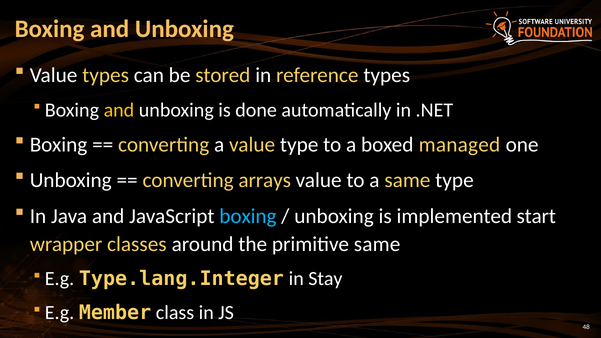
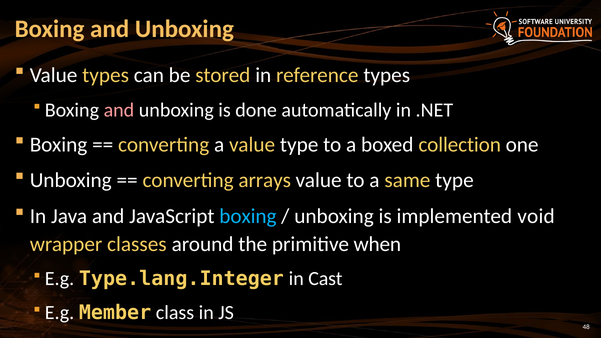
and at (119, 110) colour: yellow -> pink
managed: managed -> collection
start: start -> void
primitive same: same -> when
Stay: Stay -> Cast
